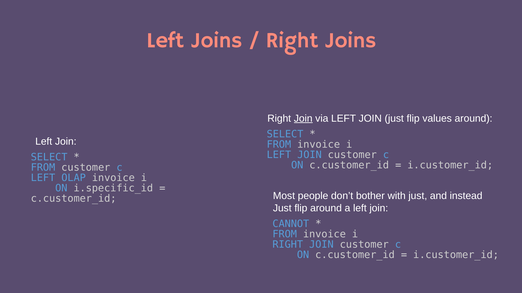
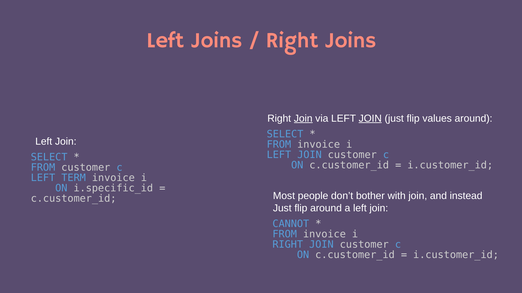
JOIN at (370, 119) underline: none -> present
OLAP: OLAP -> TERM
with just: just -> join
